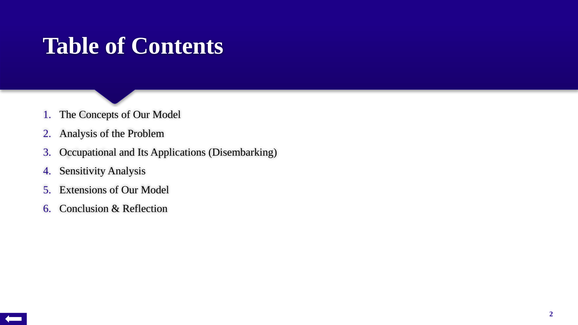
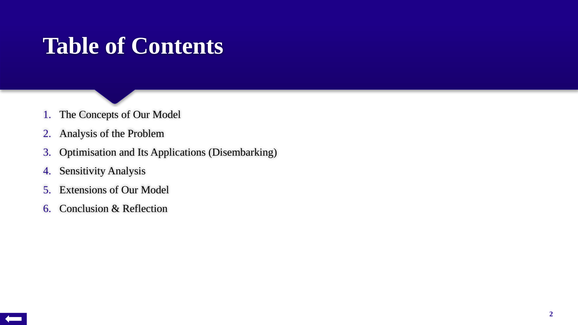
Occupational: Occupational -> Optimisation
